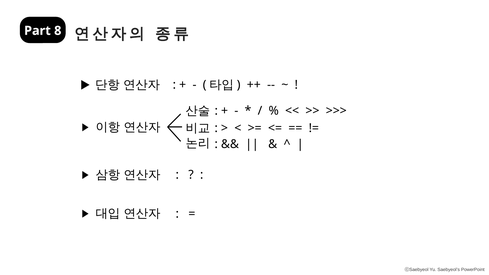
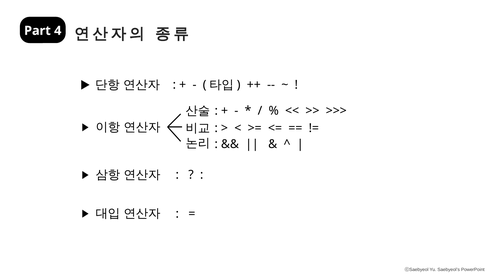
8: 8 -> 4
